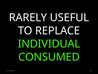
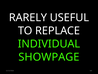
CONSUMED: CONSUMED -> SHOWPAGE
